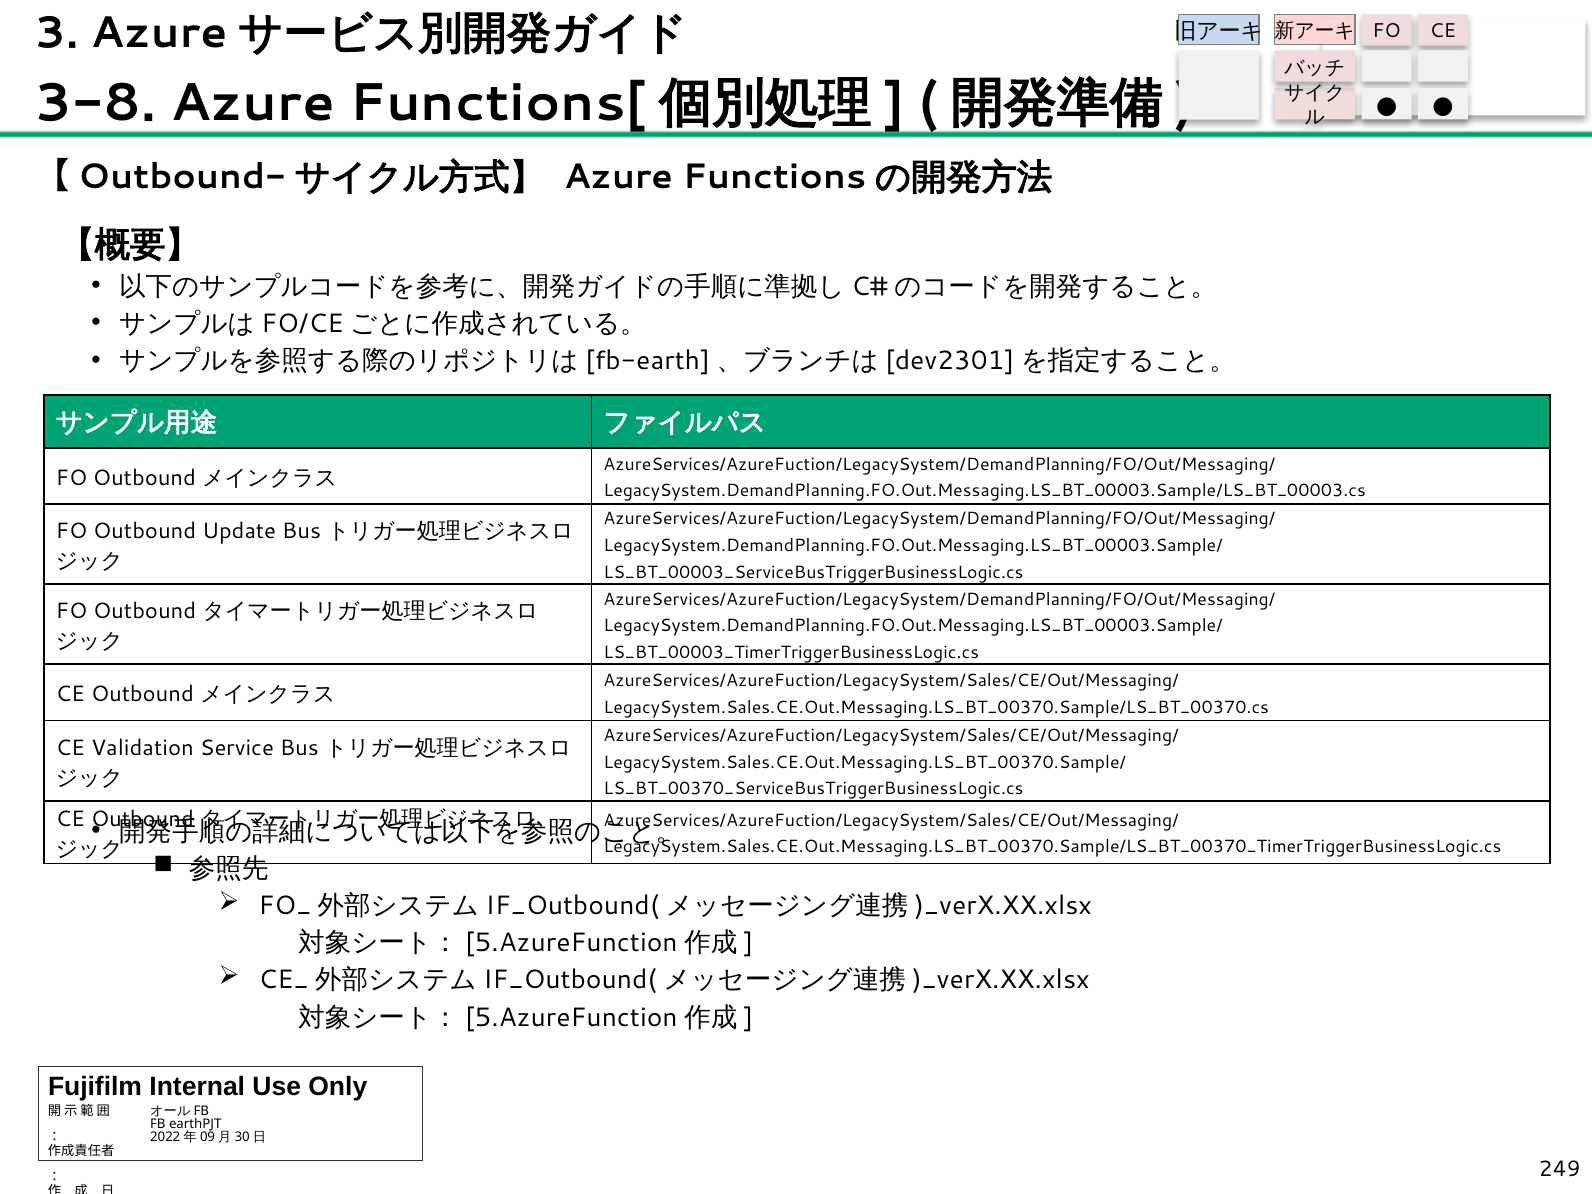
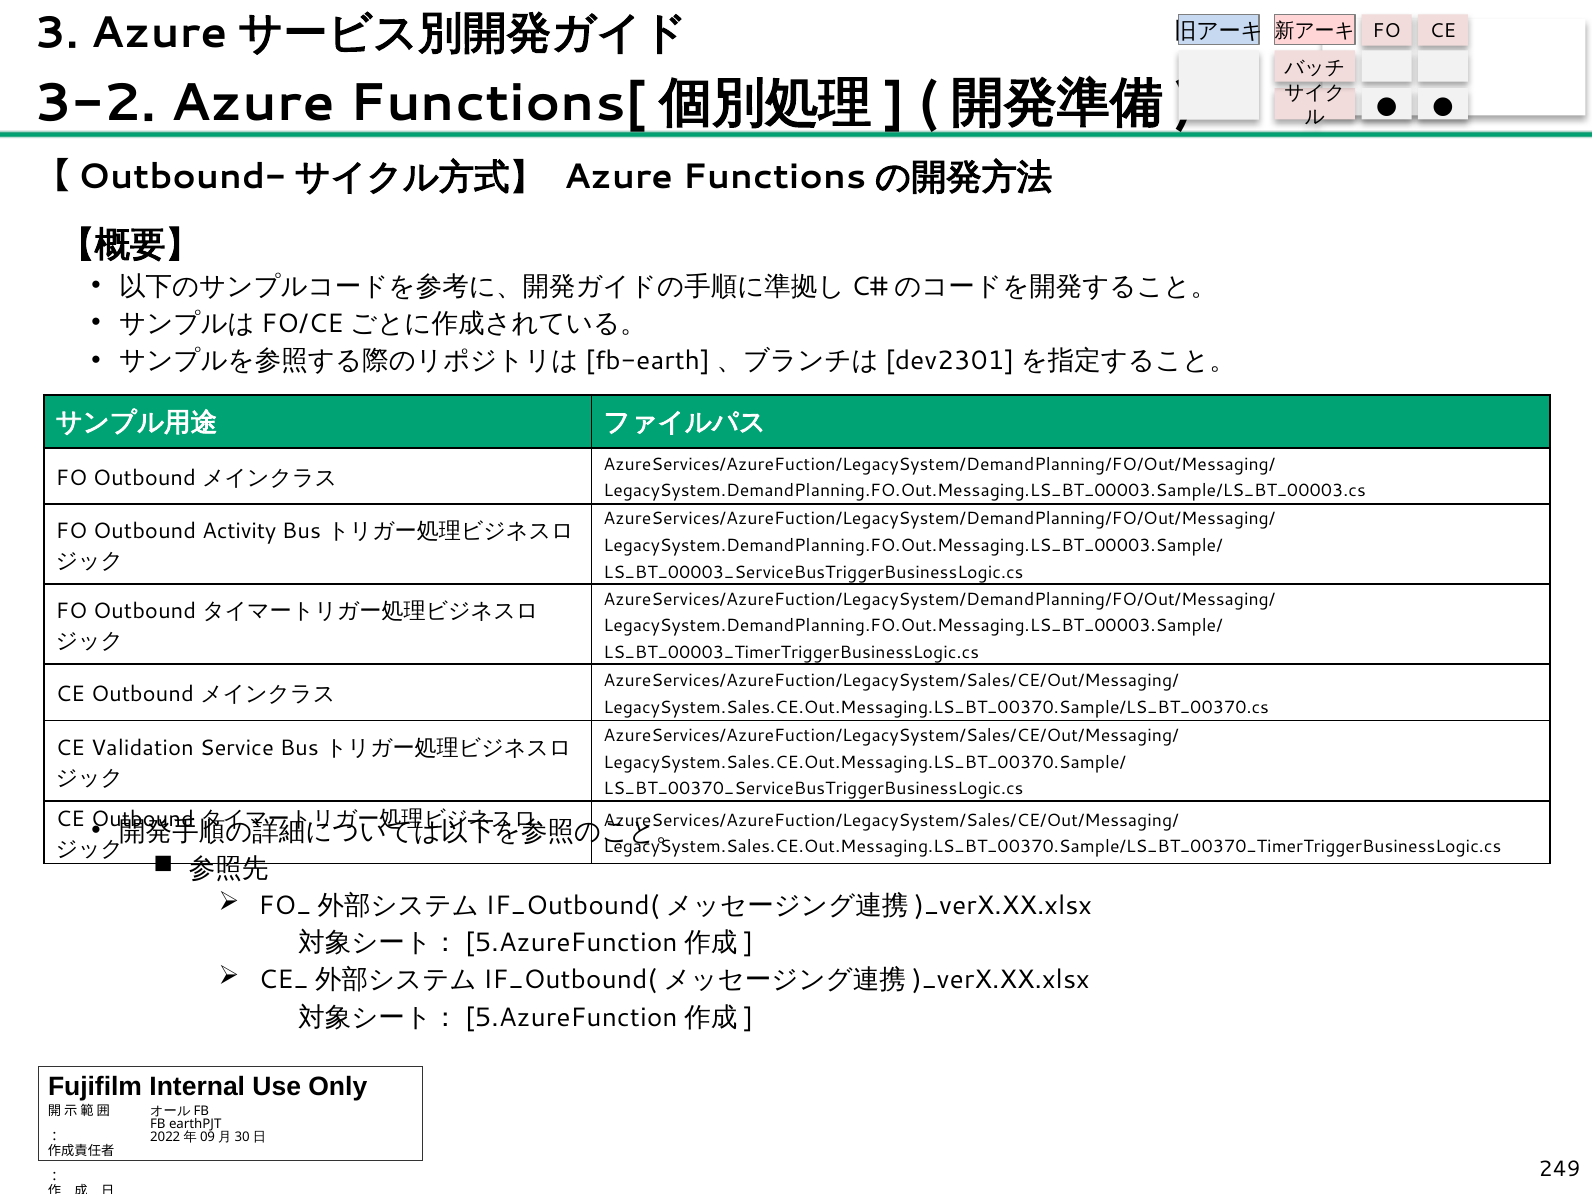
3-8: 3-8 -> 3-2
Update: Update -> Activity
